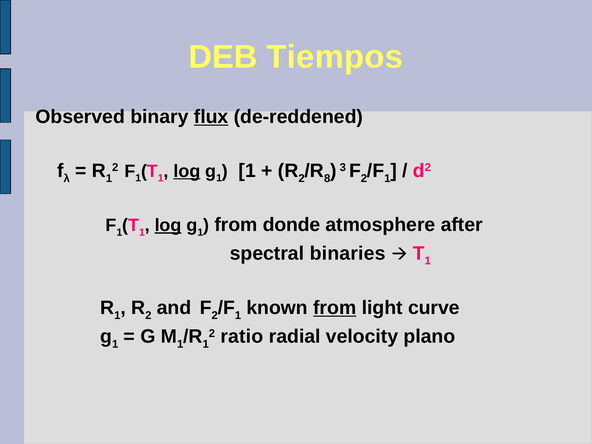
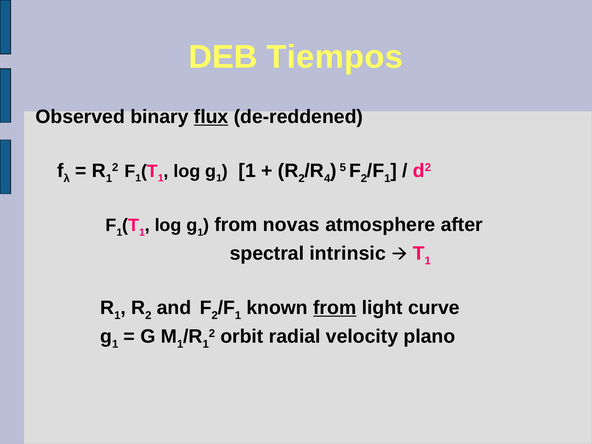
log at (187, 171) underline: present -> none
8: 8 -> 4
3: 3 -> 5
log at (168, 225) underline: present -> none
donde: donde -> novas
binaries: binaries -> intrinsic
ratio: ratio -> orbit
